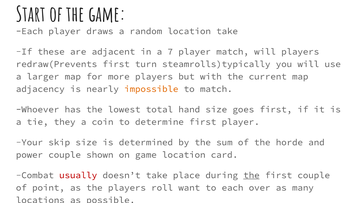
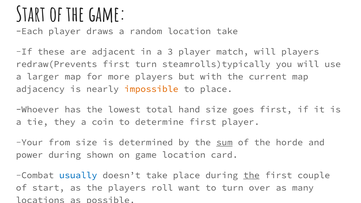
7: 7 -> 3
to match: match -> place
skip: skip -> from
sum underline: none -> present
power couple: couple -> during
usually colour: red -> blue
of point: point -> start
to each: each -> turn
